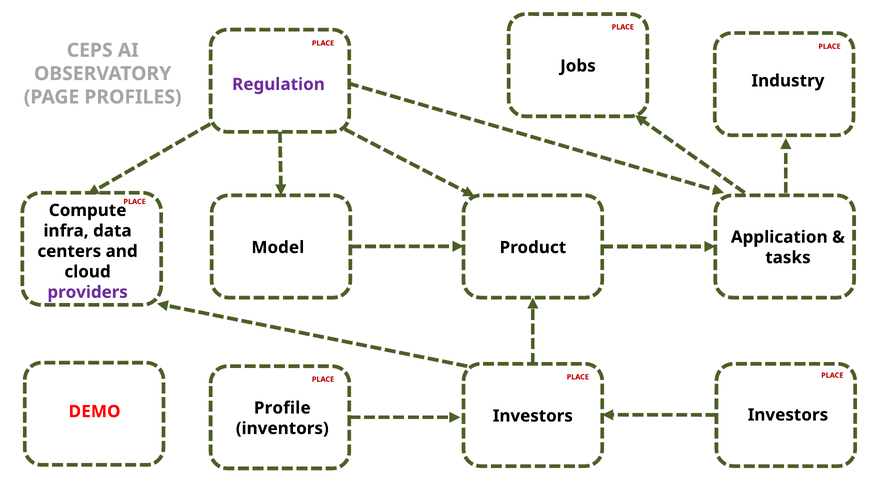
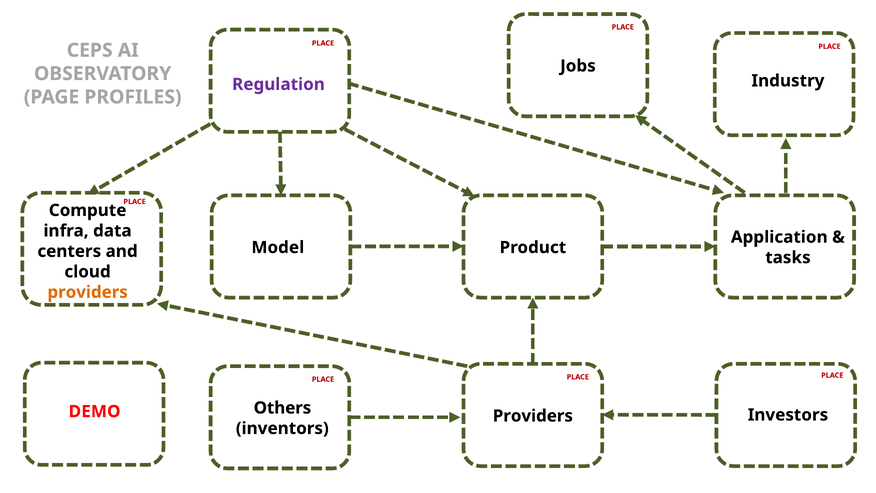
providers at (88, 292) colour: purple -> orange
Profile: Profile -> Others
Investors at (533, 416): Investors -> Providers
